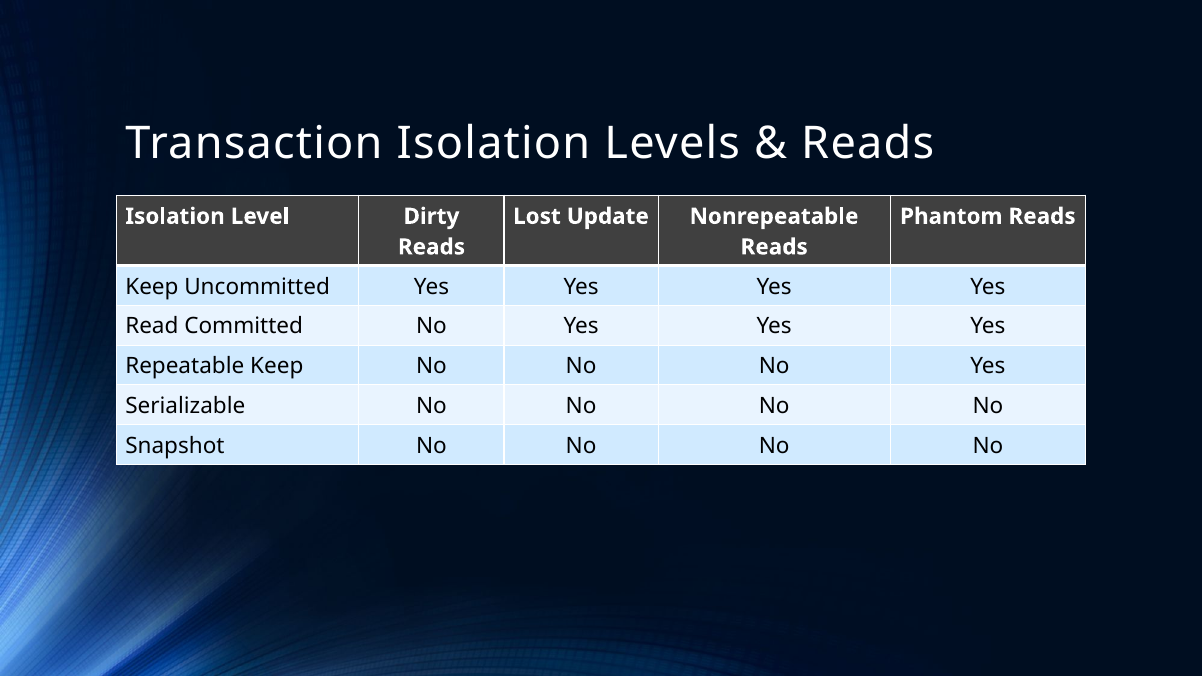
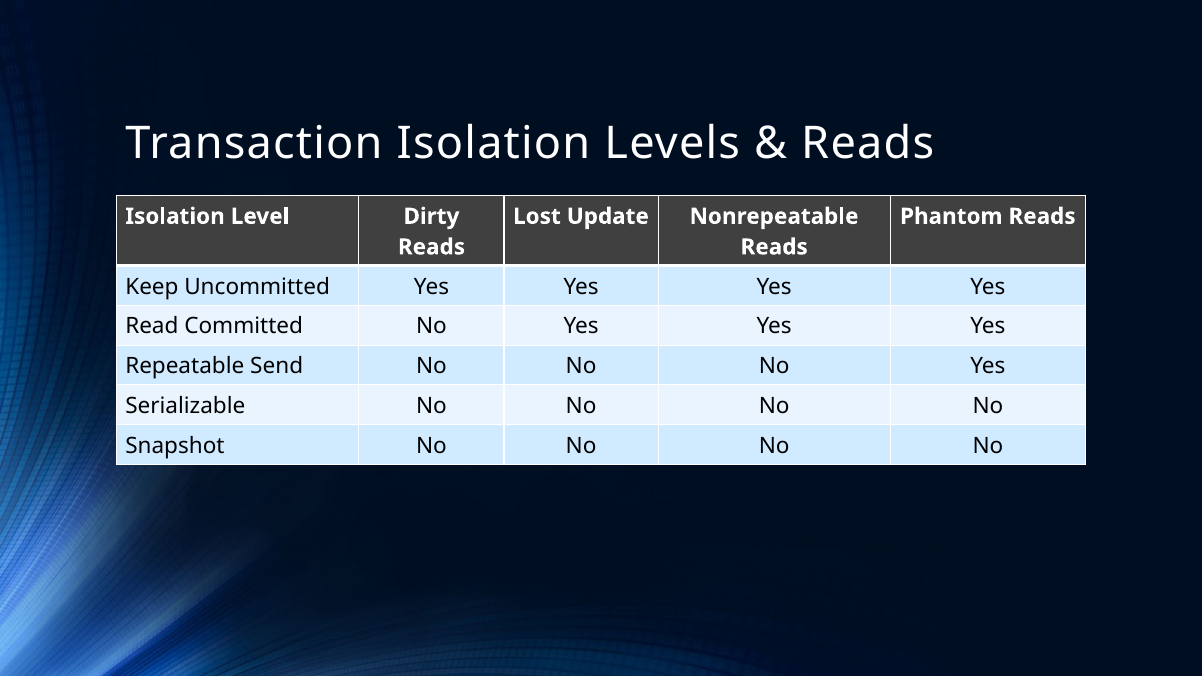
Repeatable Keep: Keep -> Send
